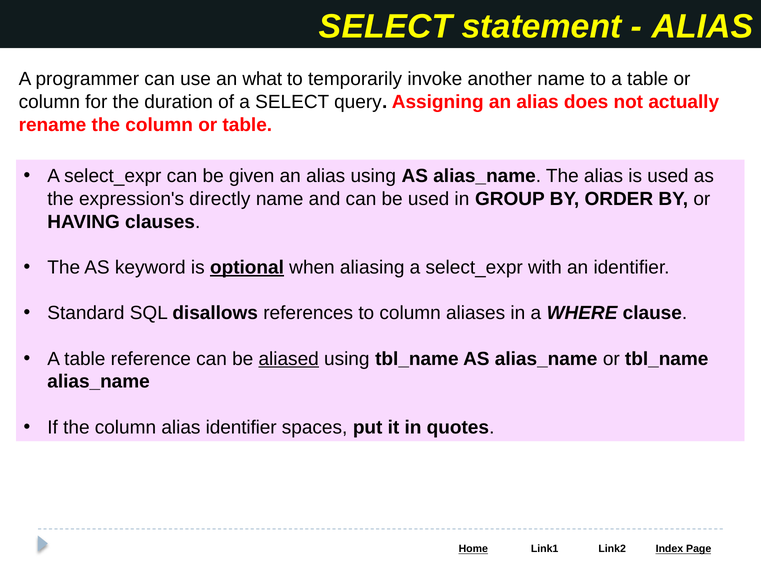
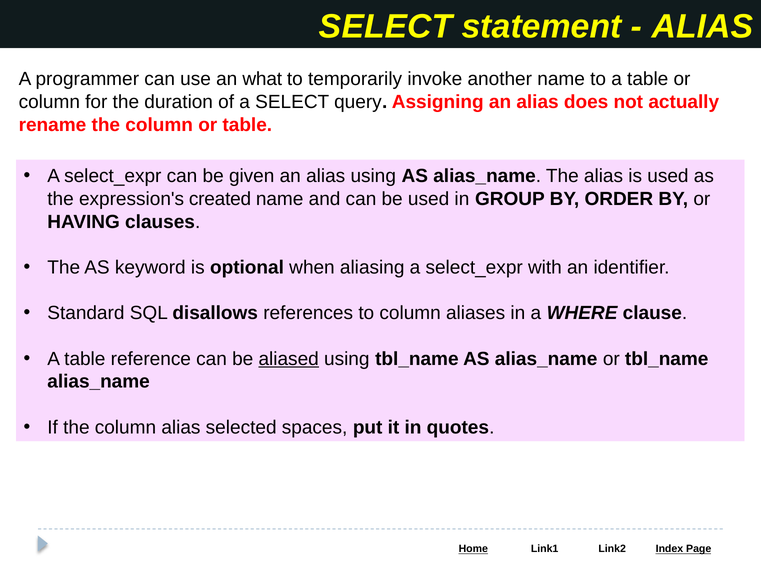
directly: directly -> created
optional underline: present -> none
alias identifier: identifier -> selected
